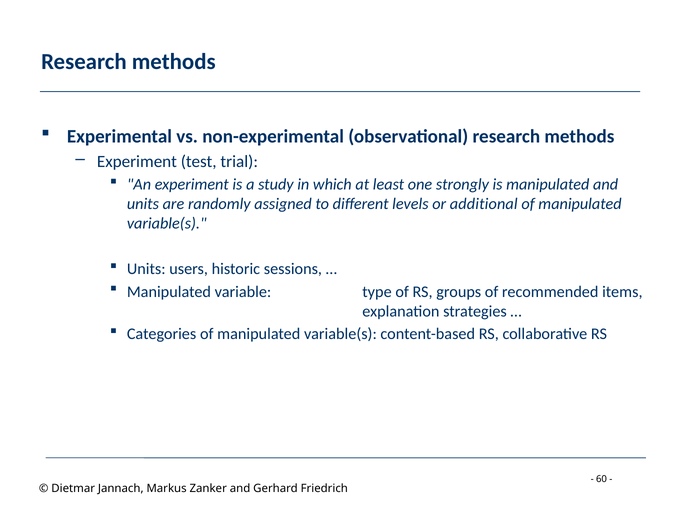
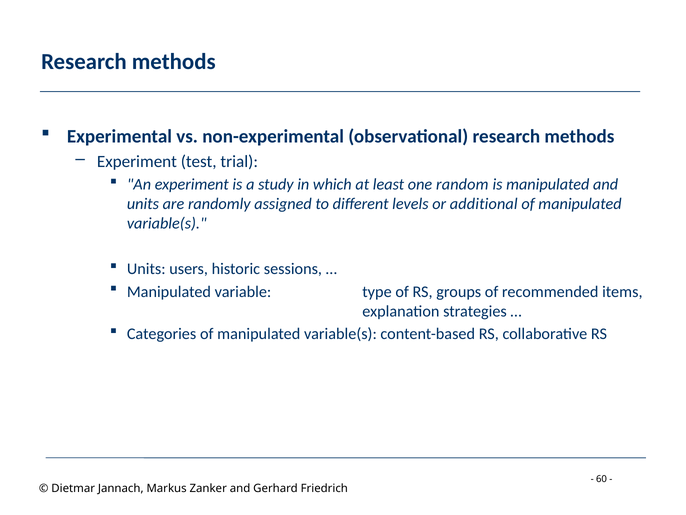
strongly: strongly -> random
